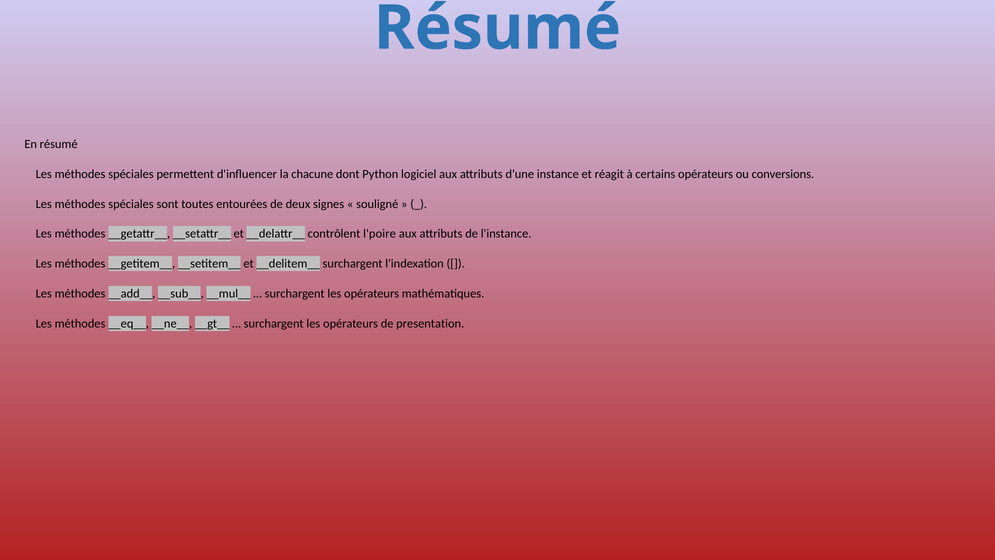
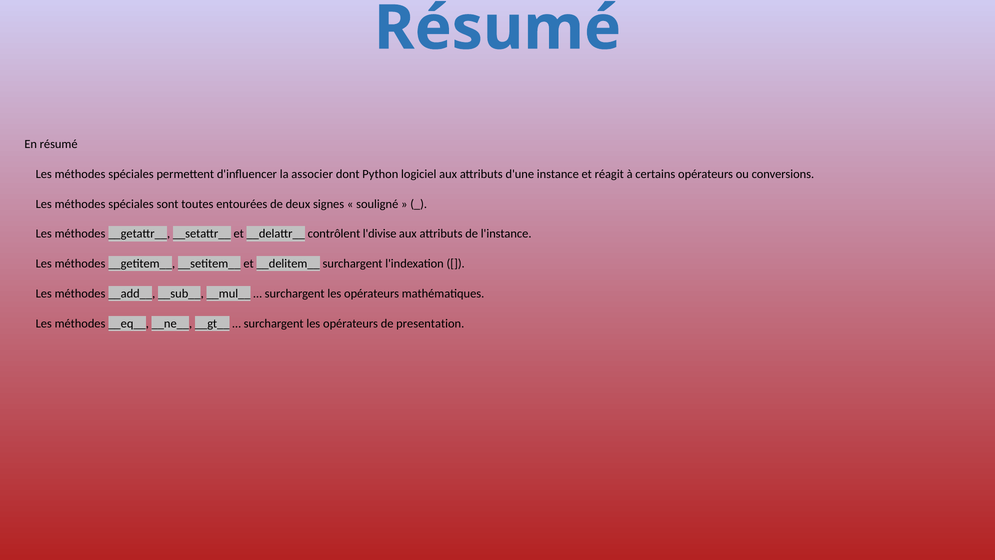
chacune: chacune -> associer
l'poire: l'poire -> l'divise
